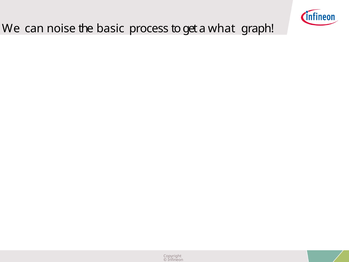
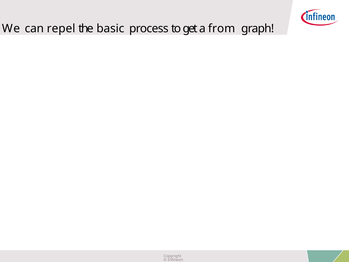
noise: noise -> repel
what: what -> from
